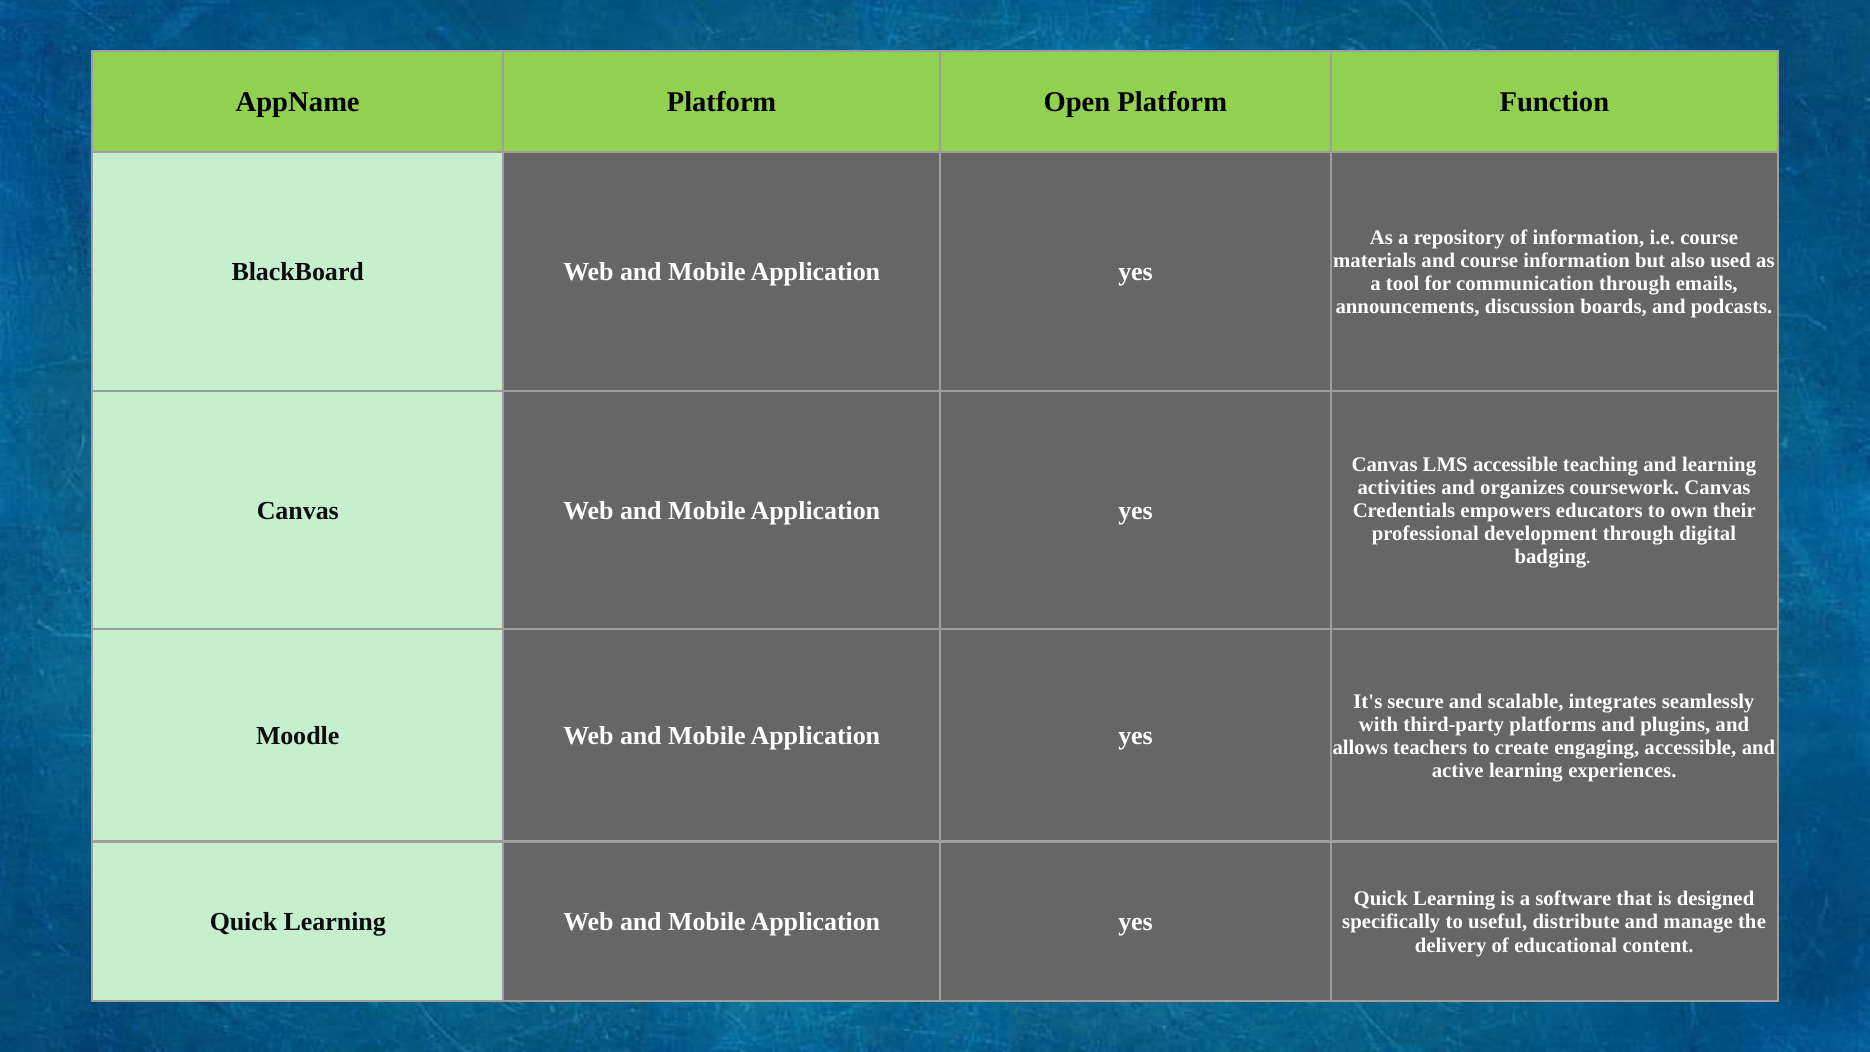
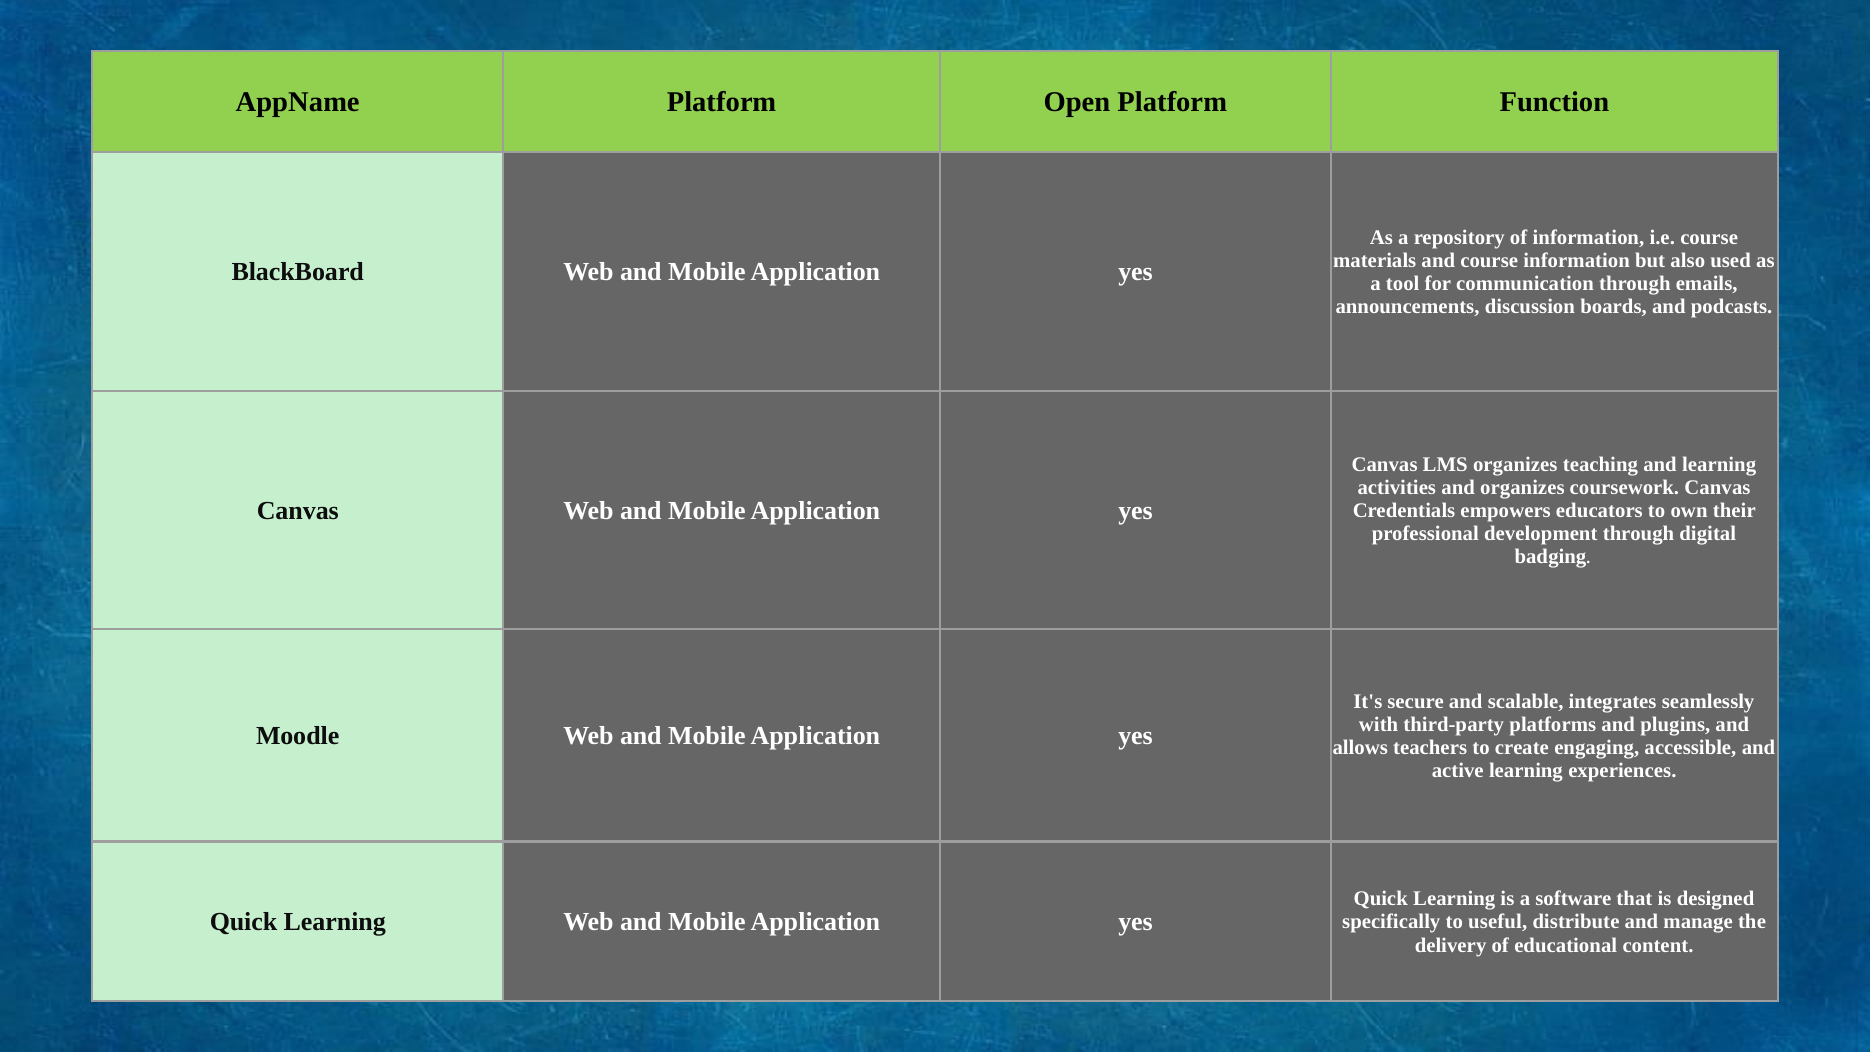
LMS accessible: accessible -> organizes
